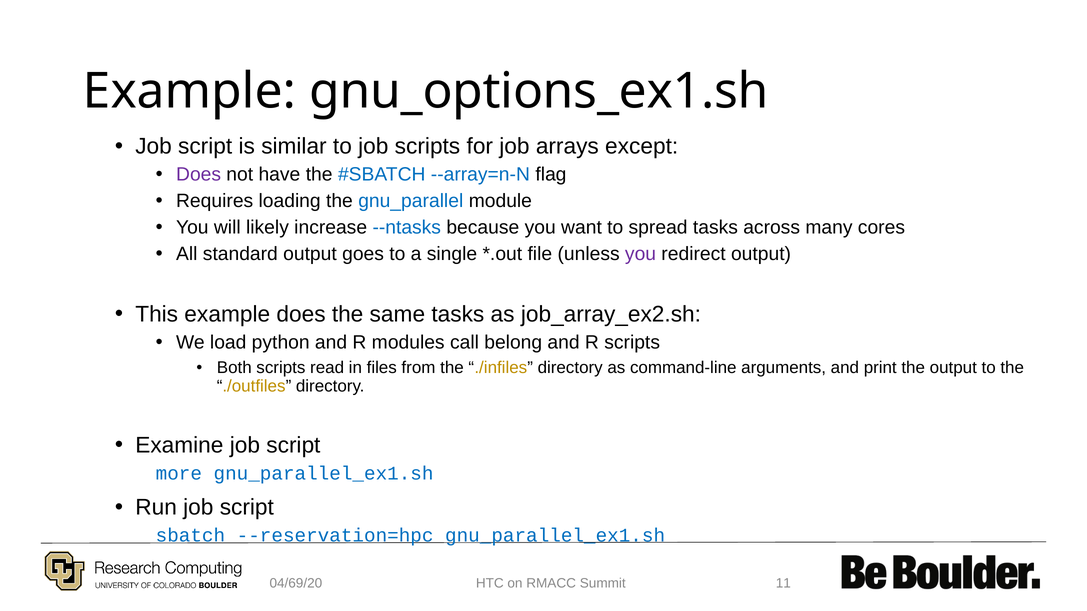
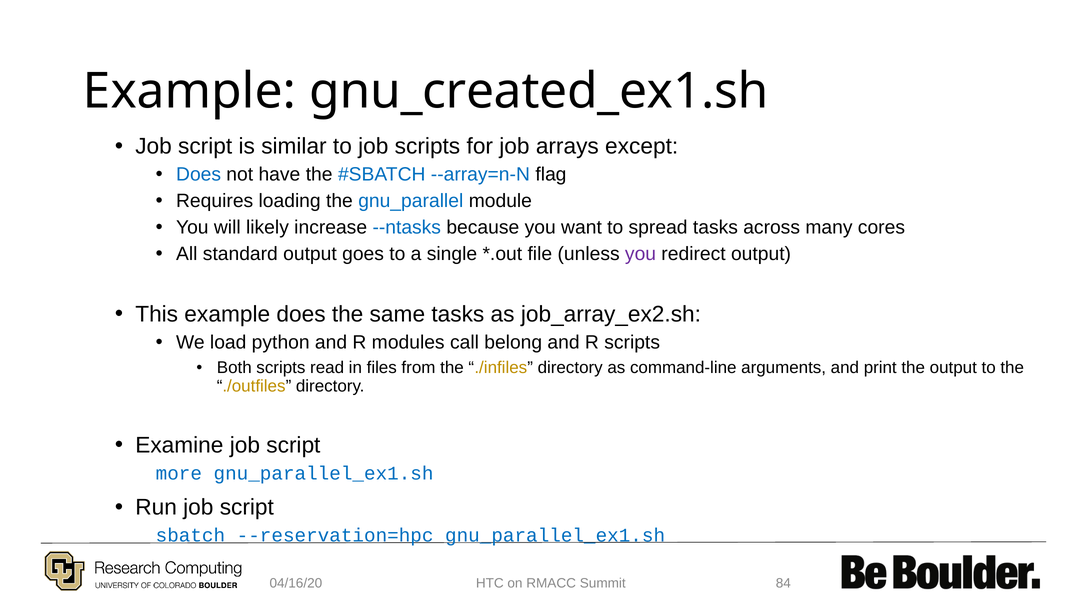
gnu_options_ex1.sh: gnu_options_ex1.sh -> gnu_created_ex1.sh
Does at (199, 175) colour: purple -> blue
04/69/20: 04/69/20 -> 04/16/20
11: 11 -> 84
